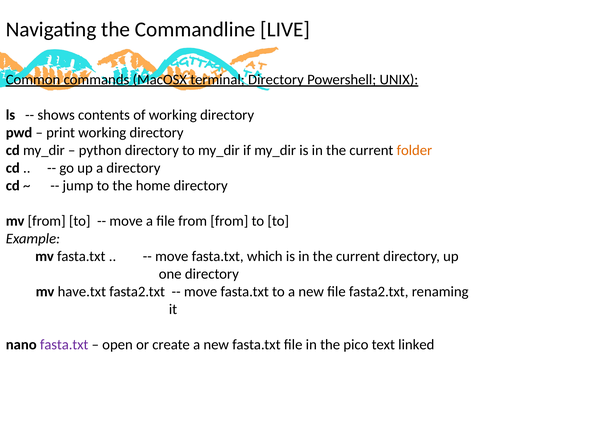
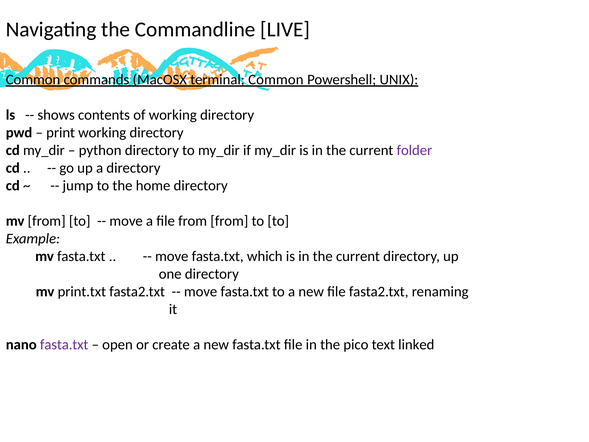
terminal Directory: Directory -> Common
folder colour: orange -> purple
have.txt: have.txt -> print.txt
